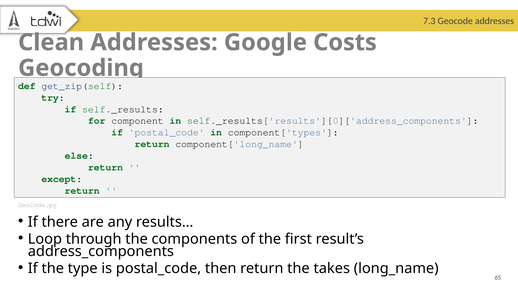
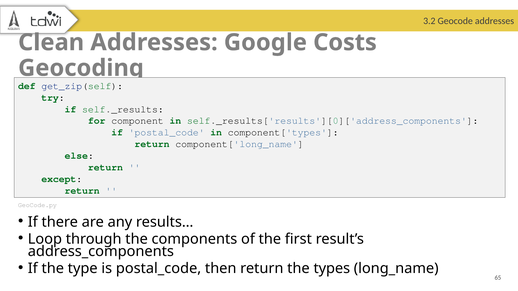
7.3: 7.3 -> 3.2
takes: takes -> types
